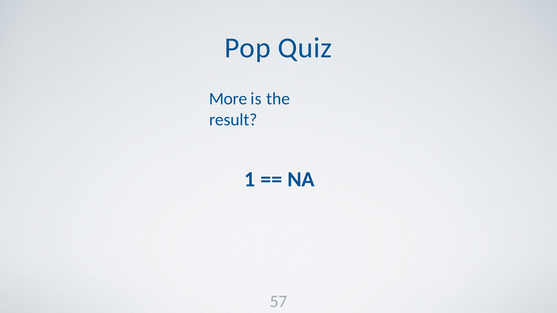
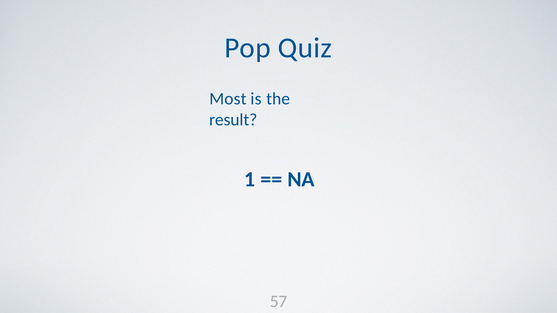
More: More -> Most
